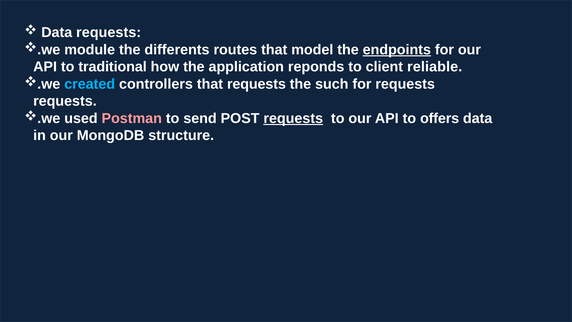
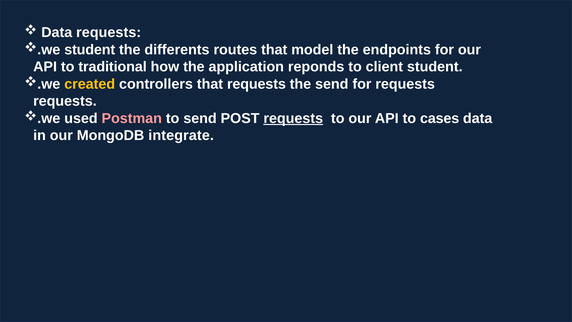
.we module: module -> student
endpoints underline: present -> none
client reliable: reliable -> student
created colour: light blue -> yellow
the such: such -> send
offers: offers -> cases
structure: structure -> integrate
